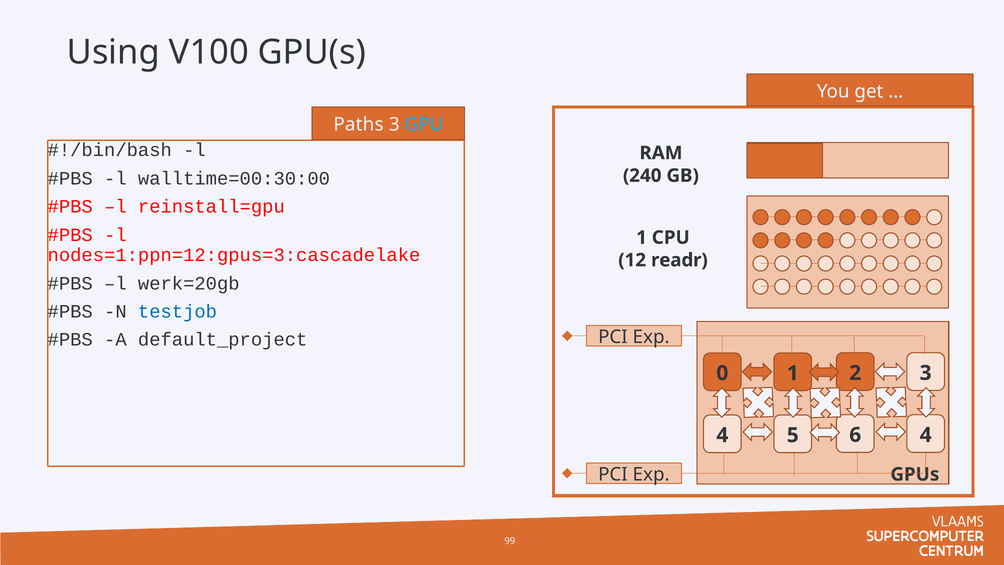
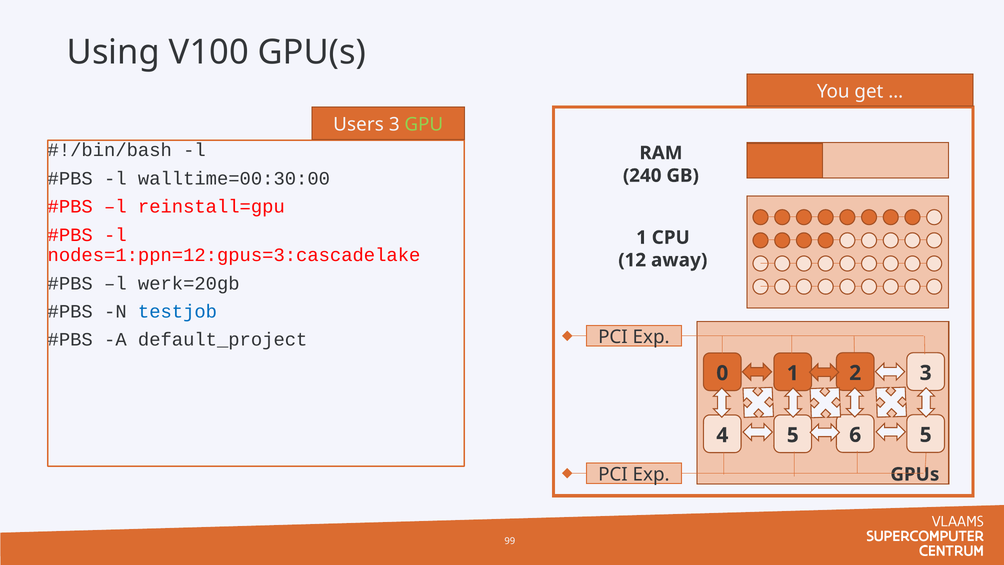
Paths: Paths -> Users
GPU colour: light blue -> light green
readr: readr -> away
6 4: 4 -> 5
